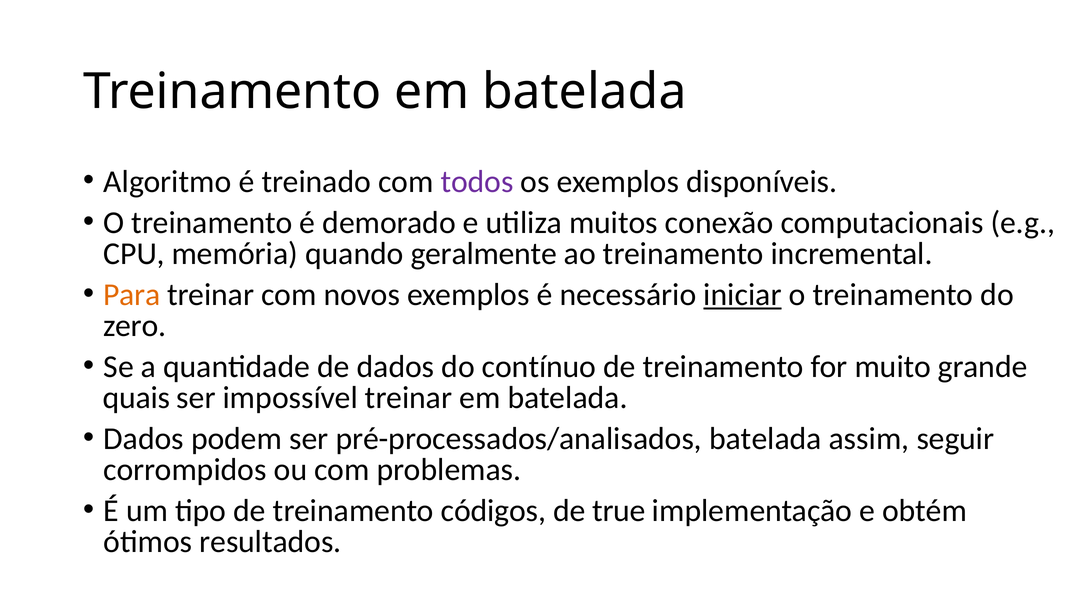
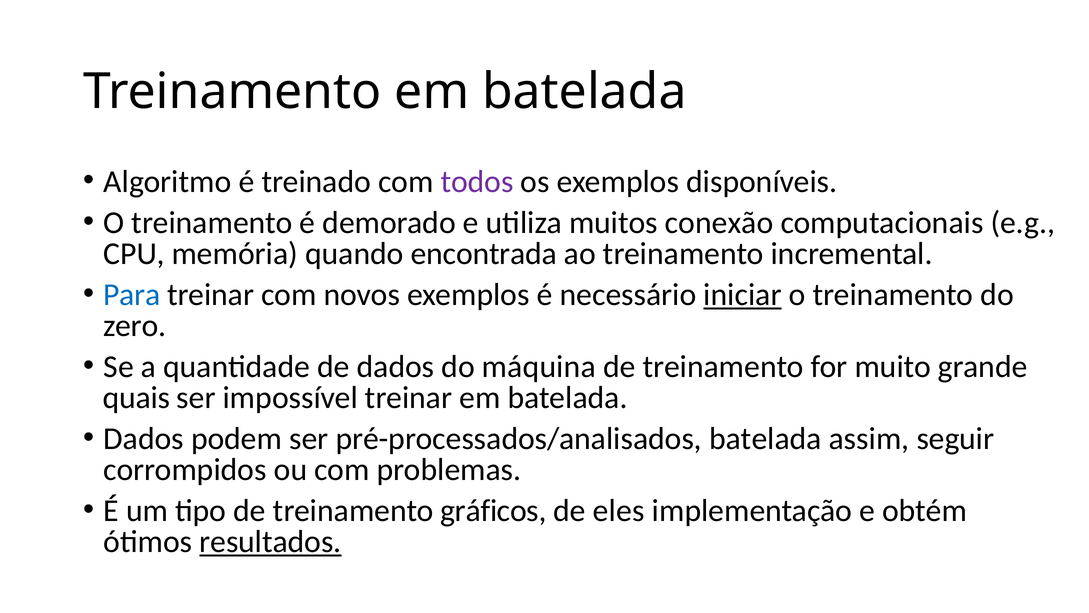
geralmente: geralmente -> encontrada
Para colour: orange -> blue
contínuo: contínuo -> máquina
códigos: códigos -> gráficos
true: true -> eles
resultados underline: none -> present
